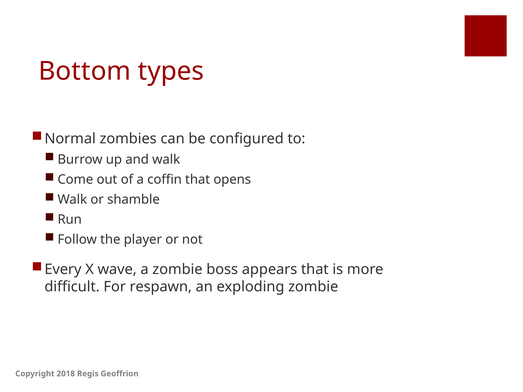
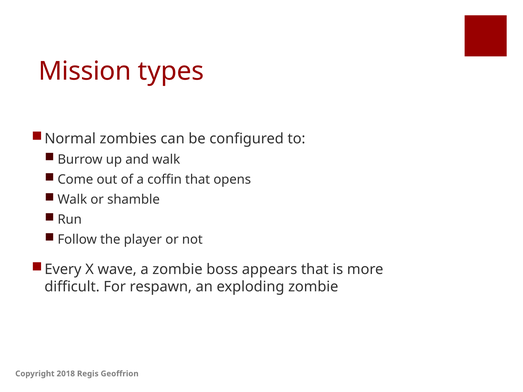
Bottom: Bottom -> Mission
